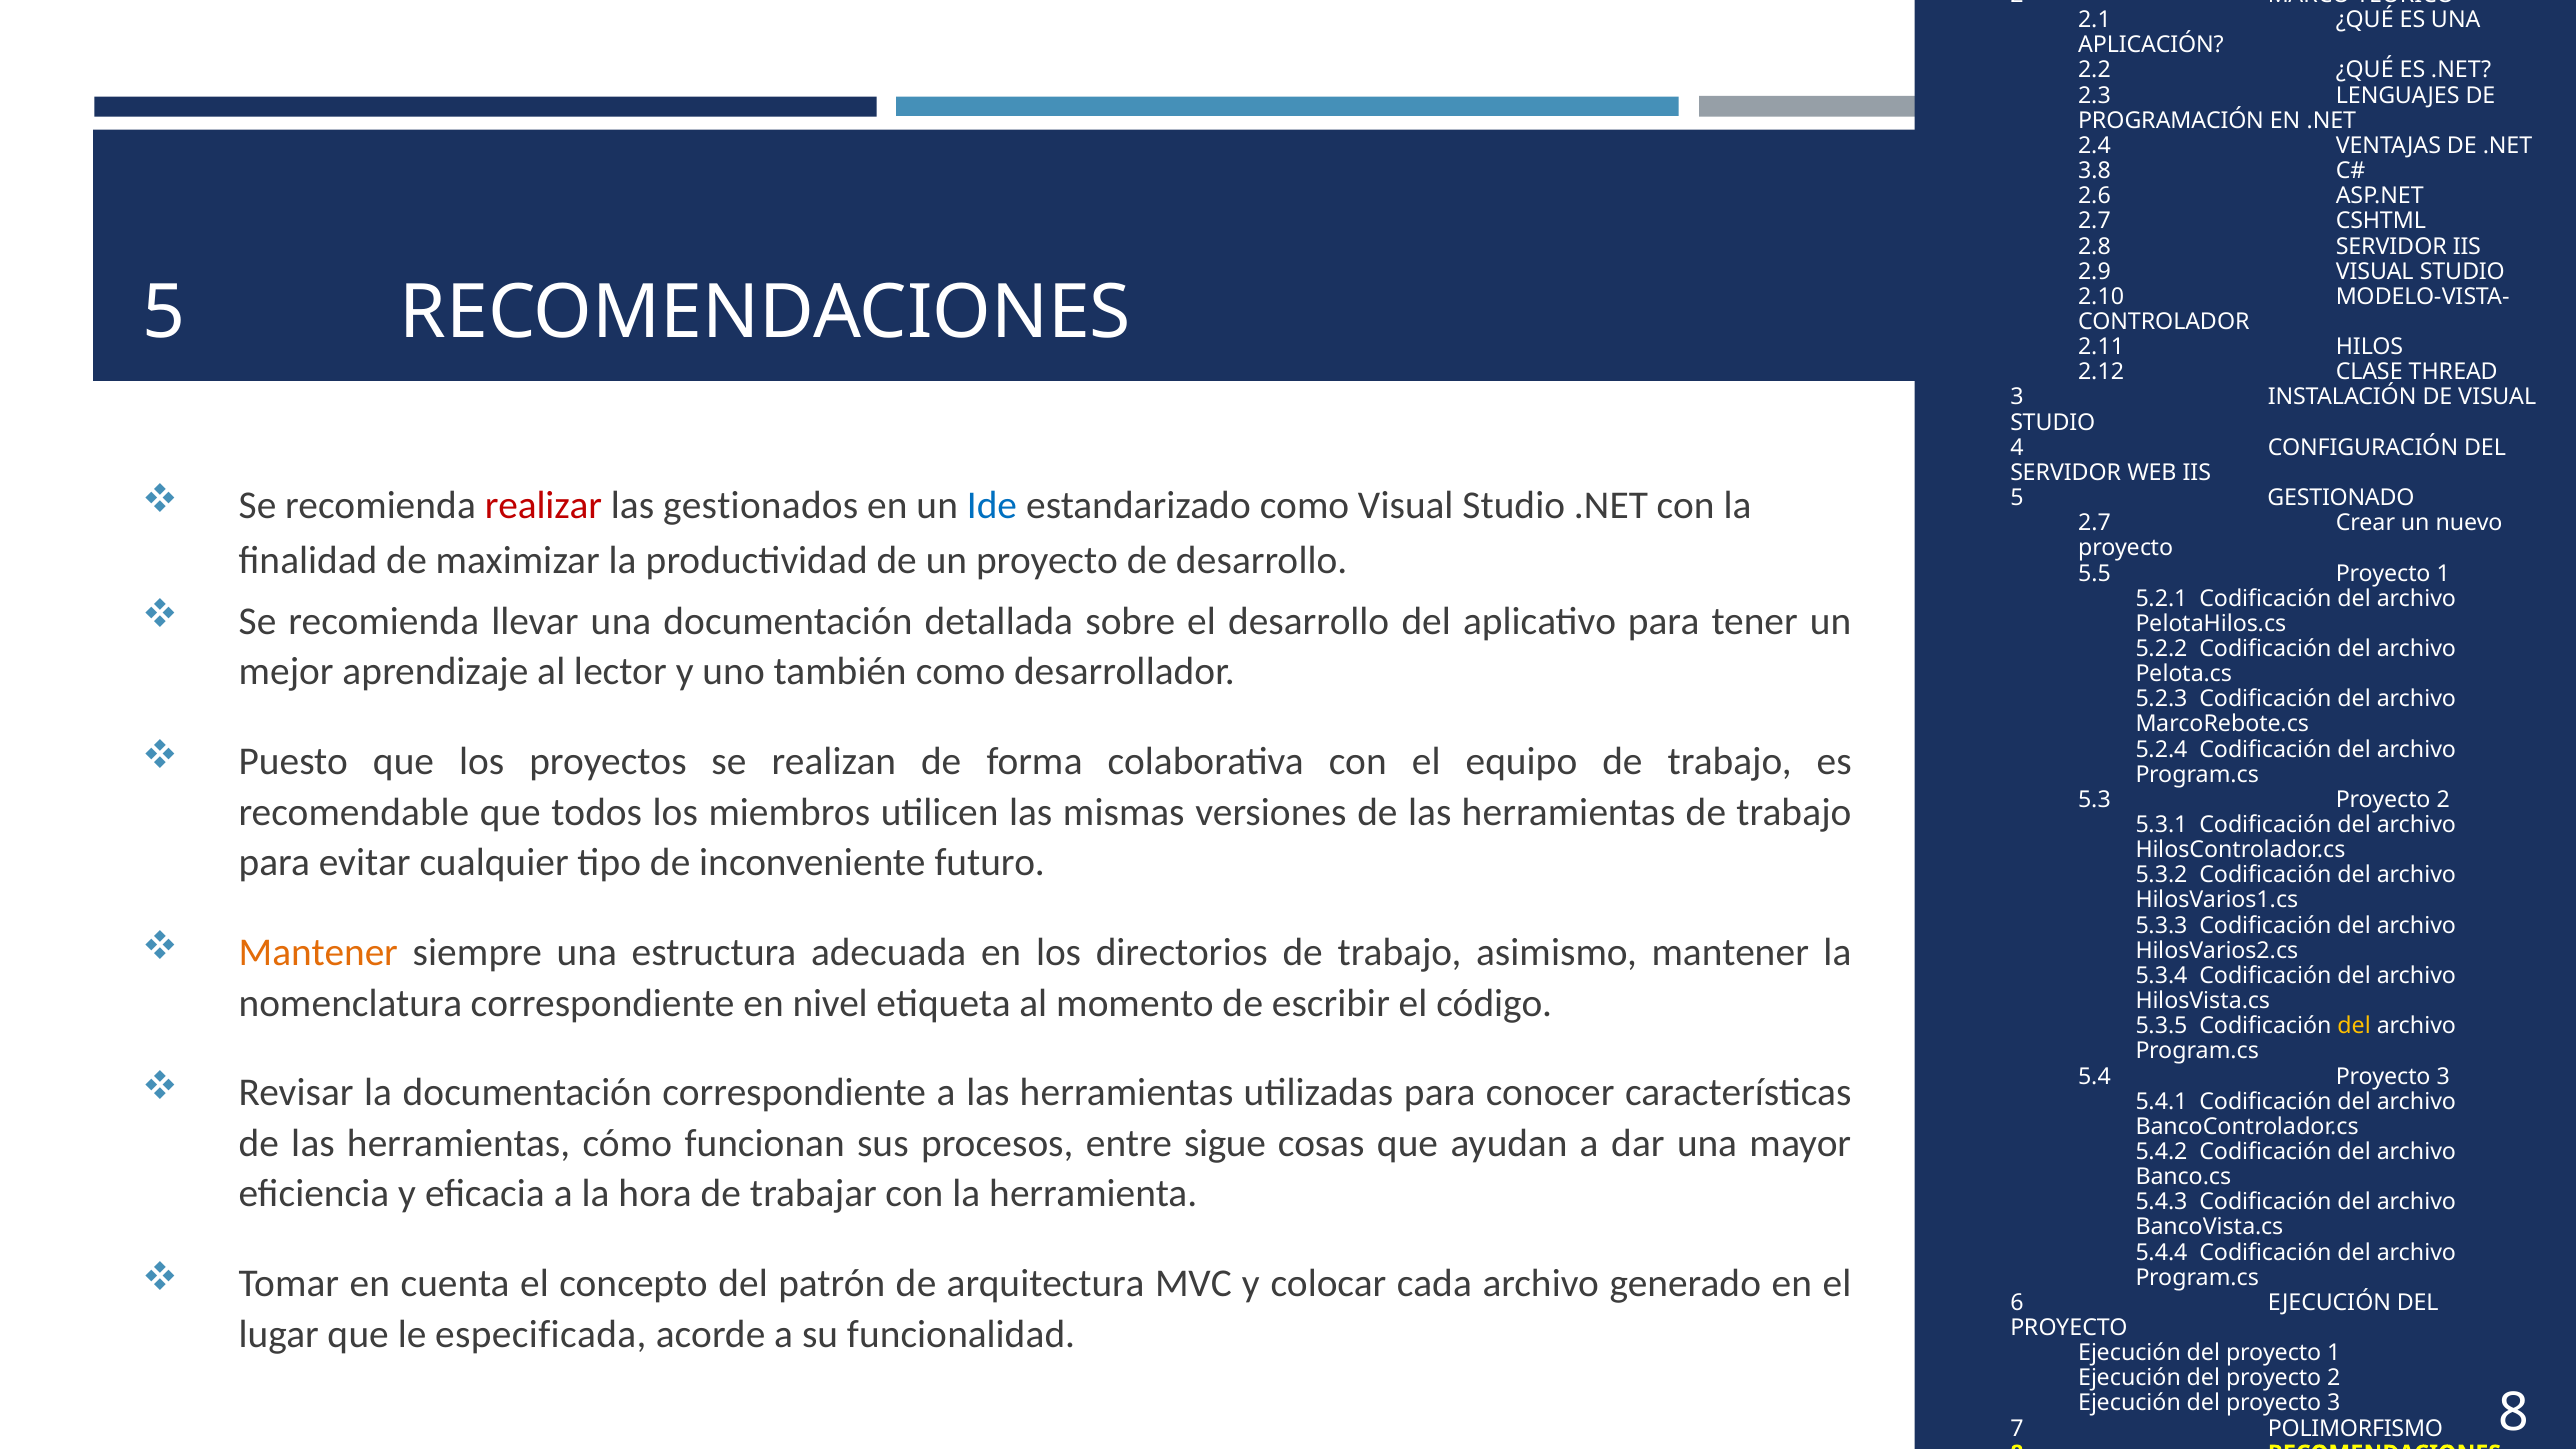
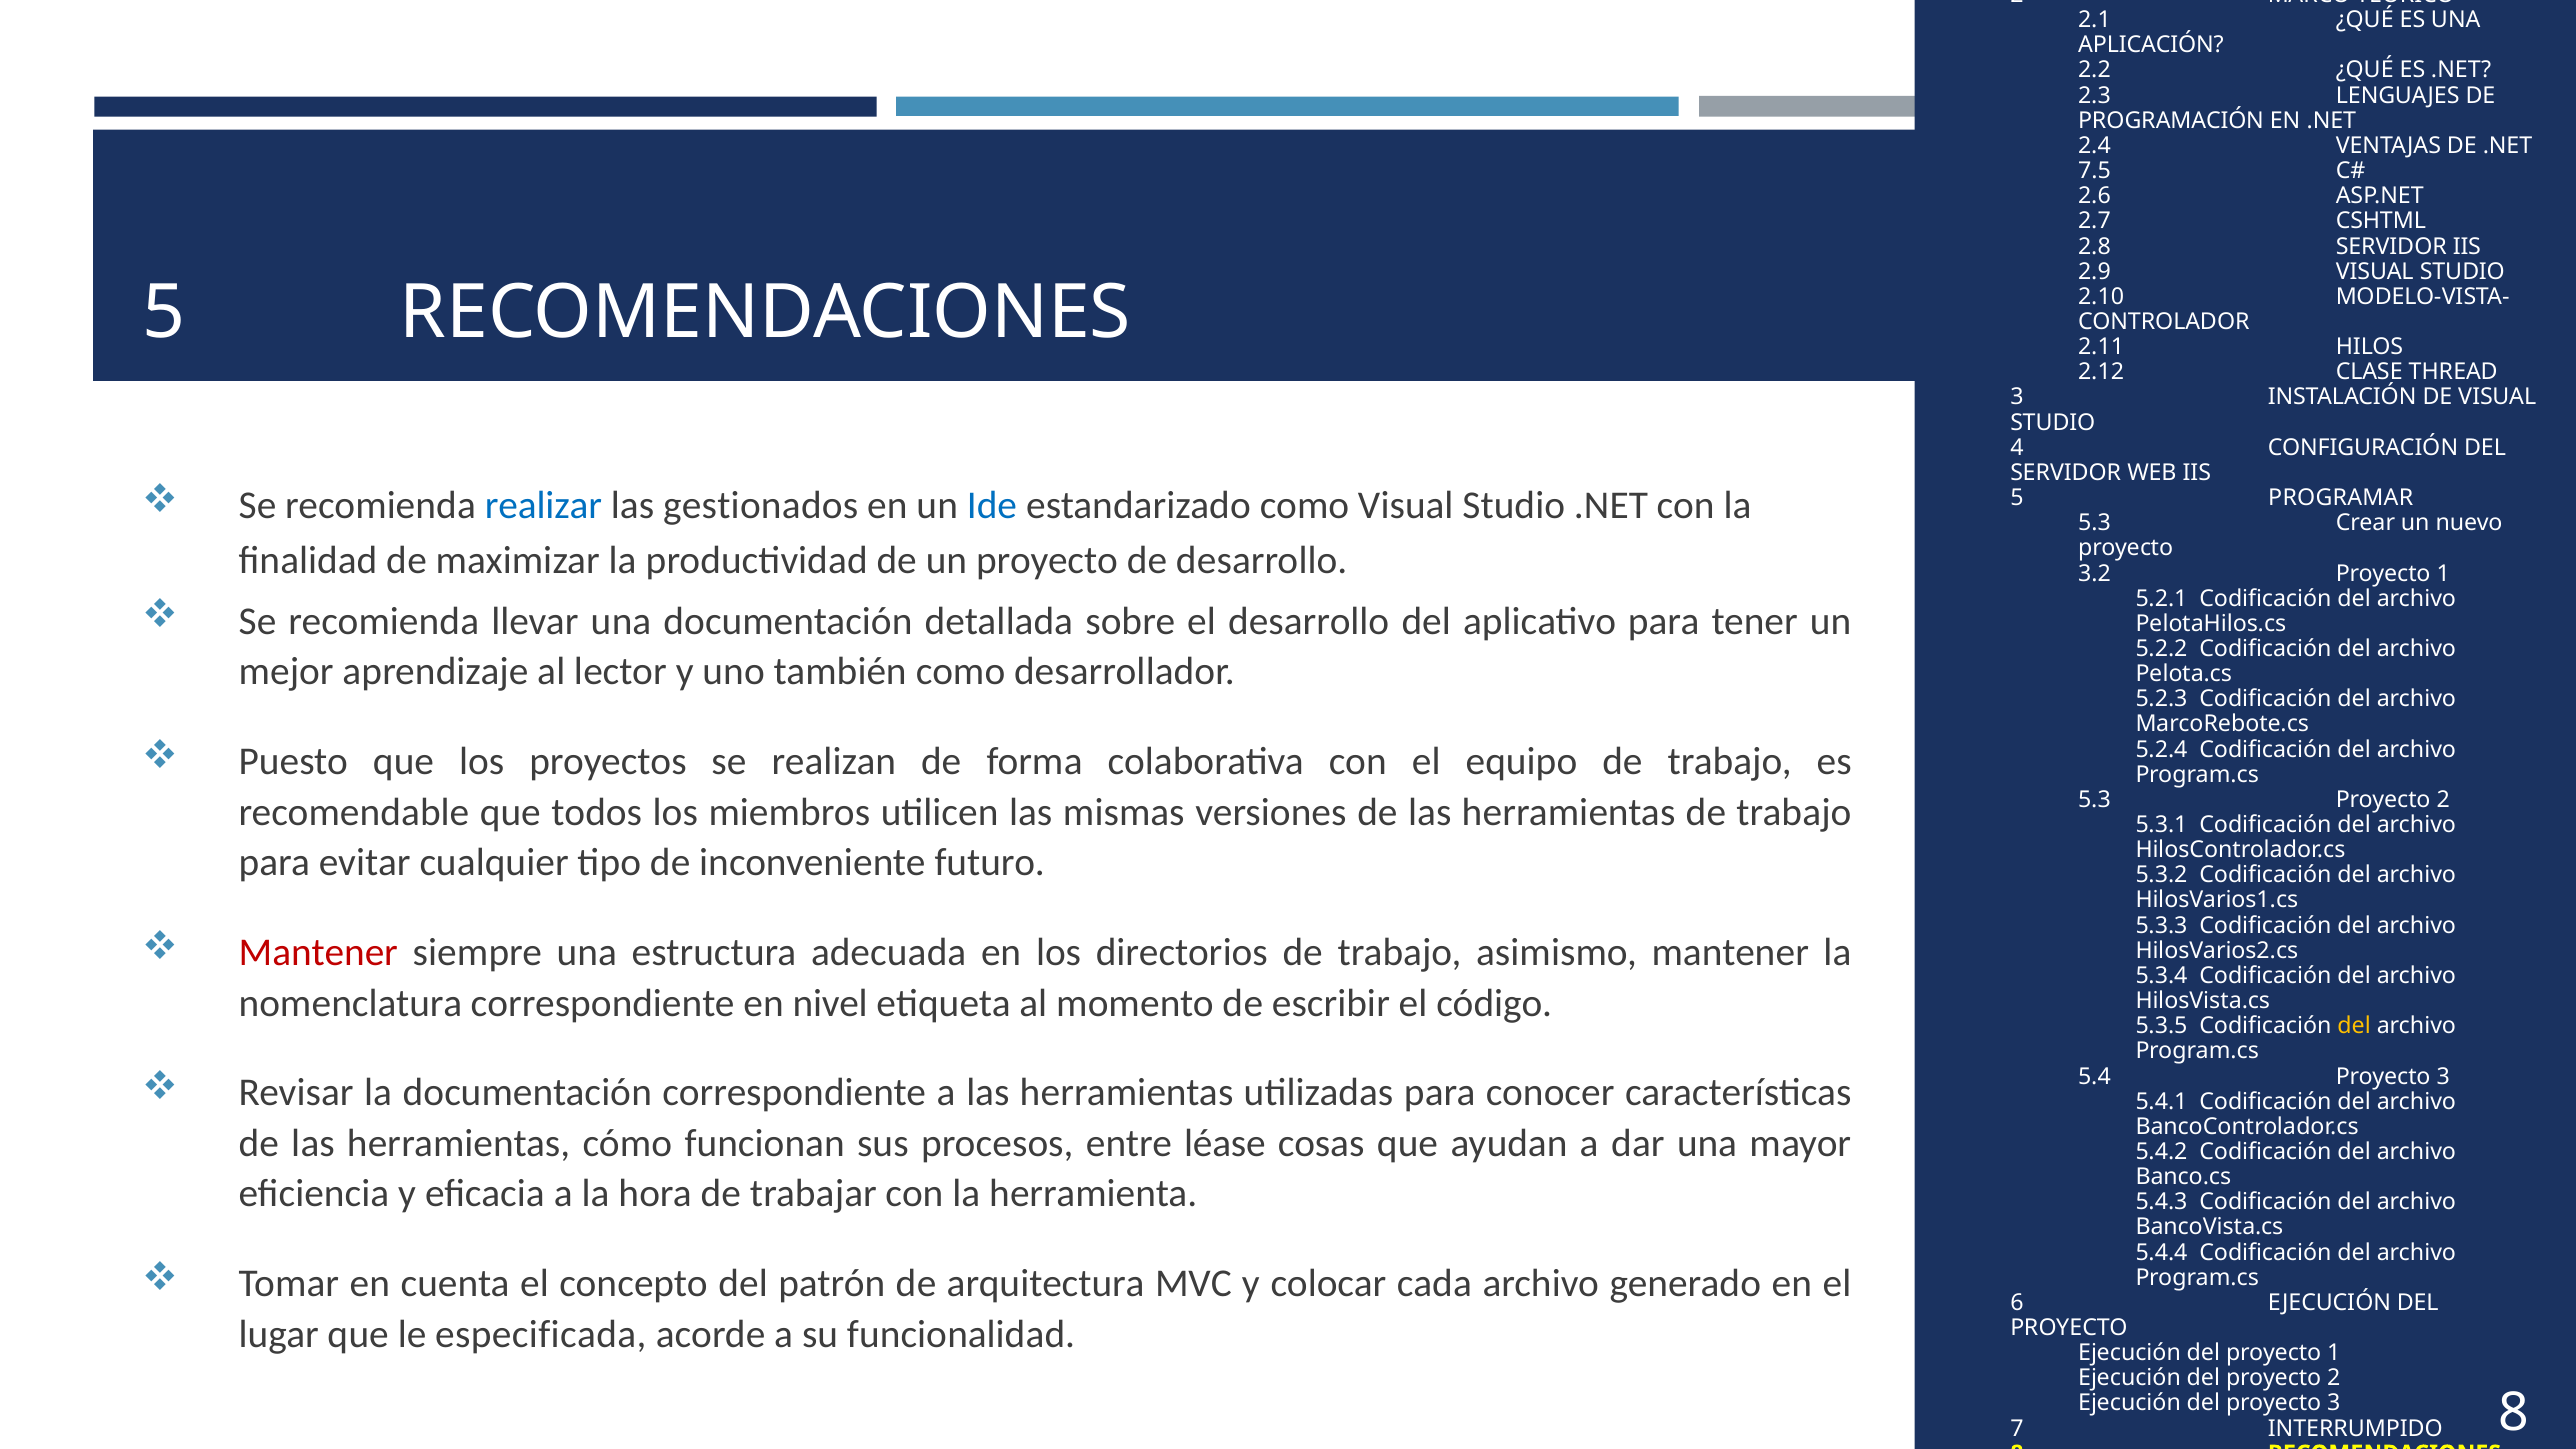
3.8: 3.8 -> 7.5
realizar colour: red -> blue
GESTIONADO: GESTIONADO -> PROGRAMAR
2.7 at (2095, 523): 2.7 -> 5.3
5.5: 5.5 -> 3.2
Mantener at (318, 953) colour: orange -> red
sigue: sigue -> léase
POLIMORFISMO: POLIMORFISMO -> INTERRUMPIDO
